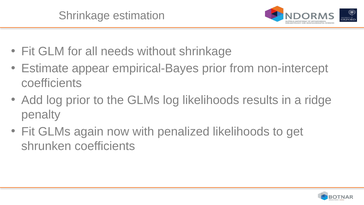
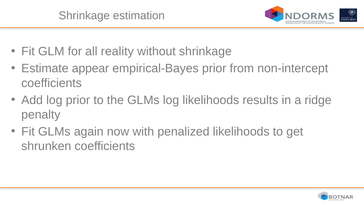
needs: needs -> reality
